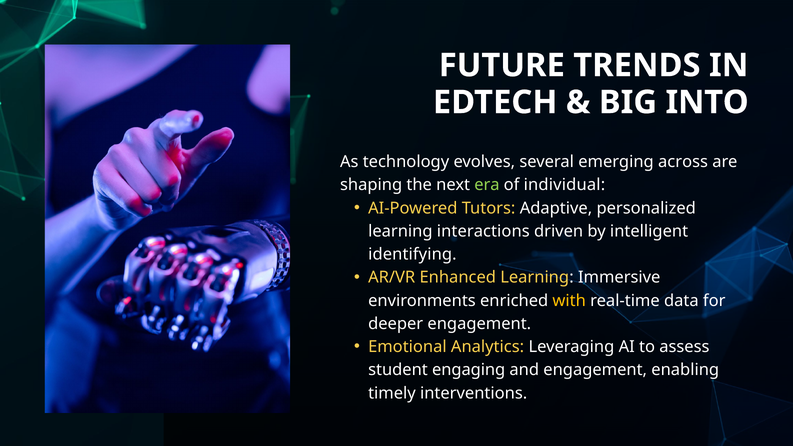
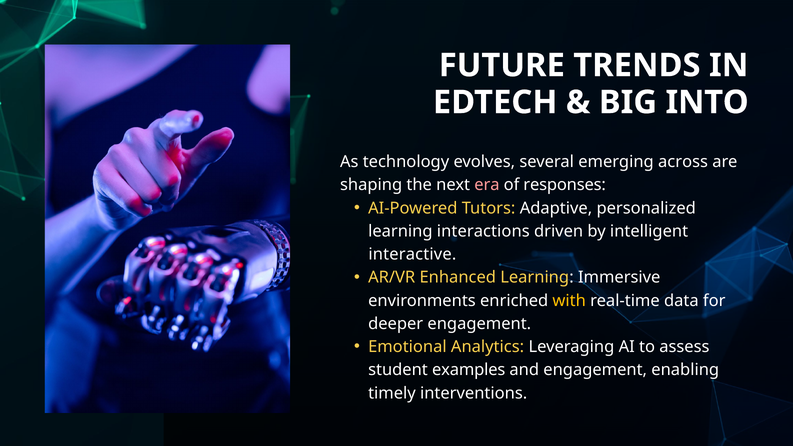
era colour: light green -> pink
individual: individual -> responses
identifying: identifying -> interactive
engaging: engaging -> examples
